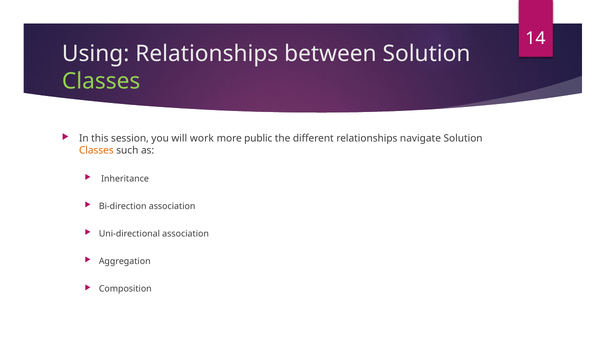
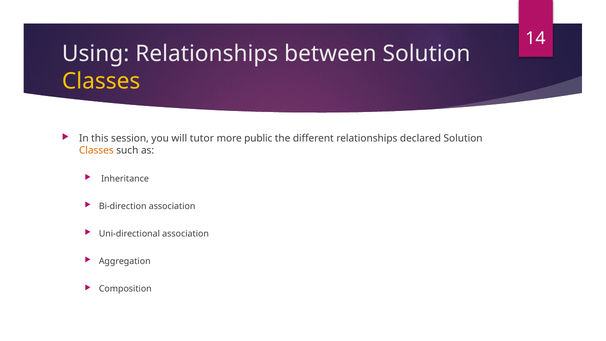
Classes at (101, 81) colour: light green -> yellow
work: work -> tutor
navigate: navigate -> declared
